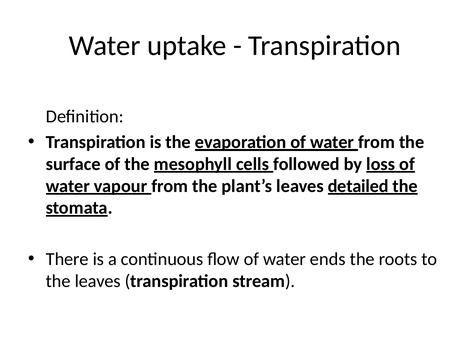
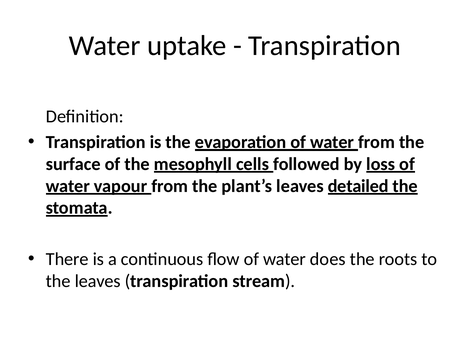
ends: ends -> does
